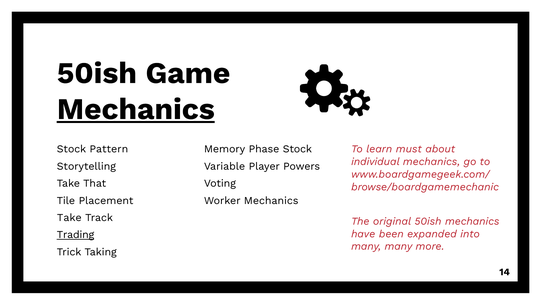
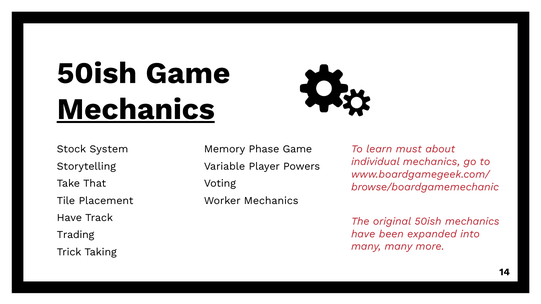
Pattern: Pattern -> System
Phase Stock: Stock -> Game
Take at (69, 218): Take -> Have
Trading underline: present -> none
